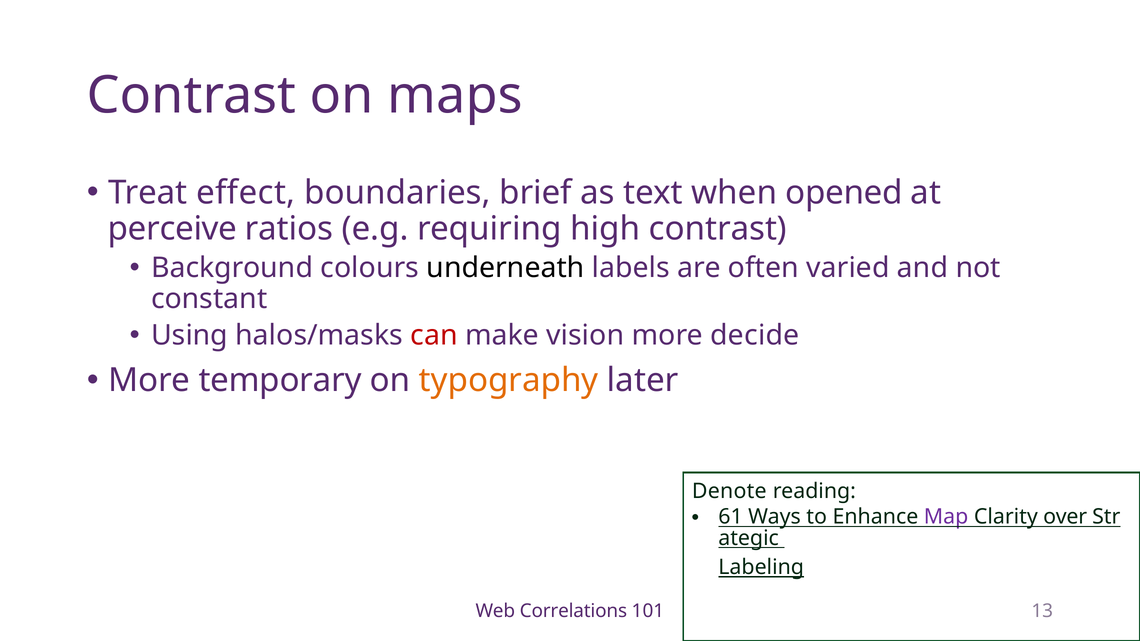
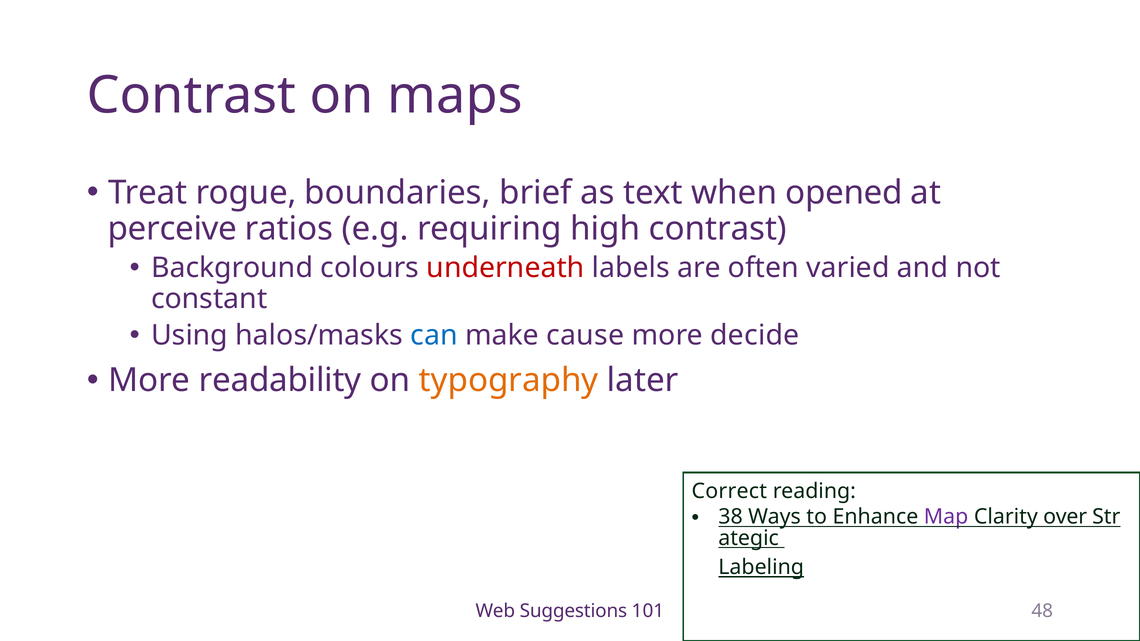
effect: effect -> rogue
underneath colour: black -> red
can colour: red -> blue
vision: vision -> cause
temporary: temporary -> readability
Denote: Denote -> Correct
61: 61 -> 38
Correlations: Correlations -> Suggestions
13: 13 -> 48
